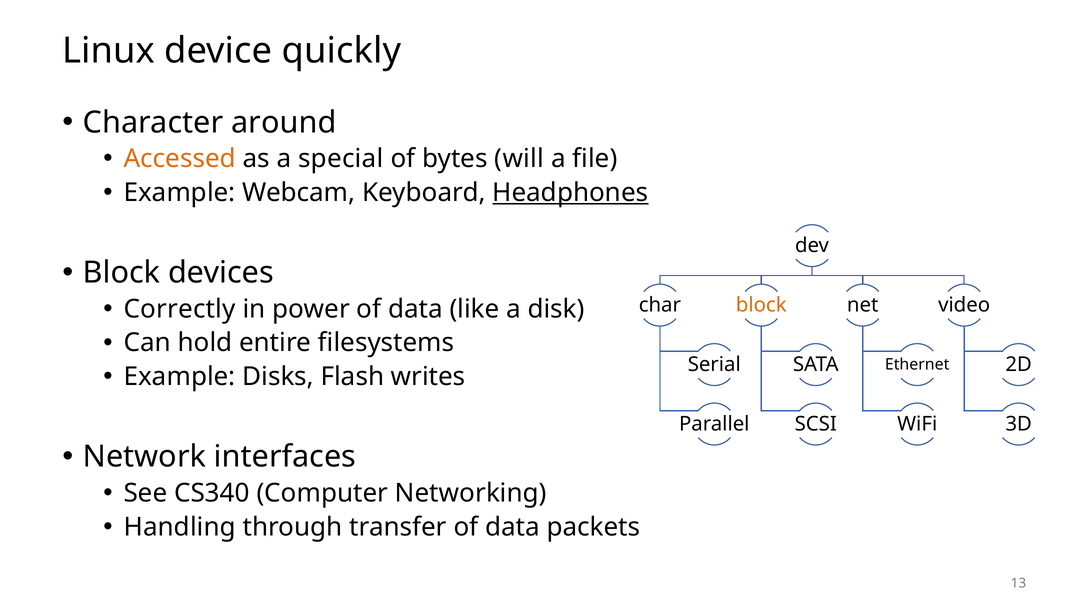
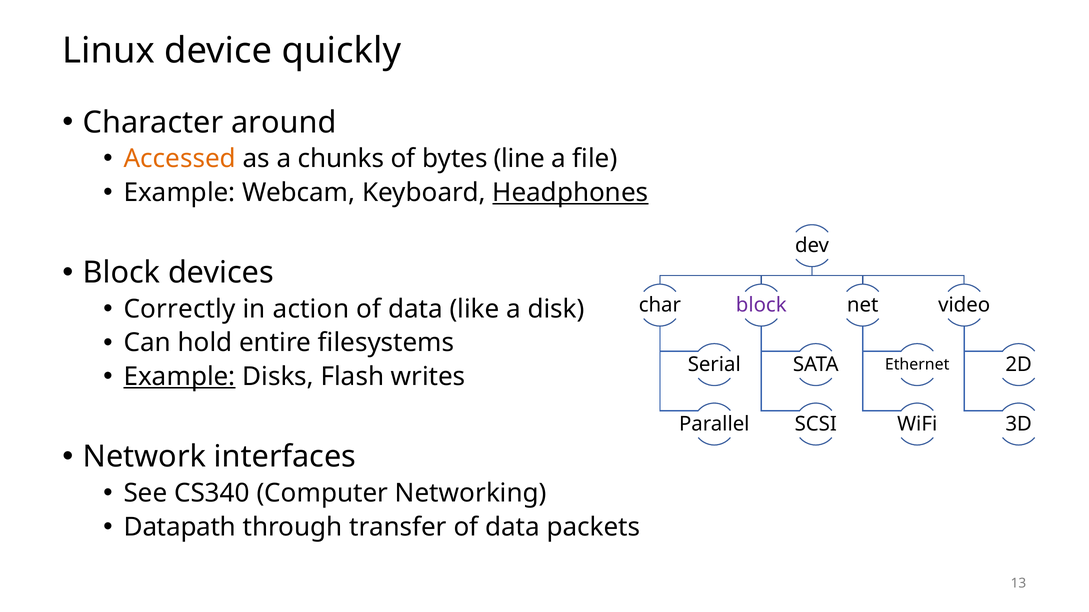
special: special -> chunks
will: will -> line
power: power -> action
block at (761, 305) colour: orange -> purple
Example at (180, 377) underline: none -> present
Handling: Handling -> Datapath
